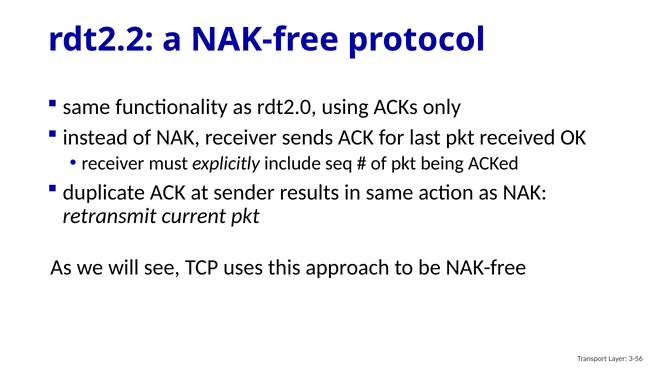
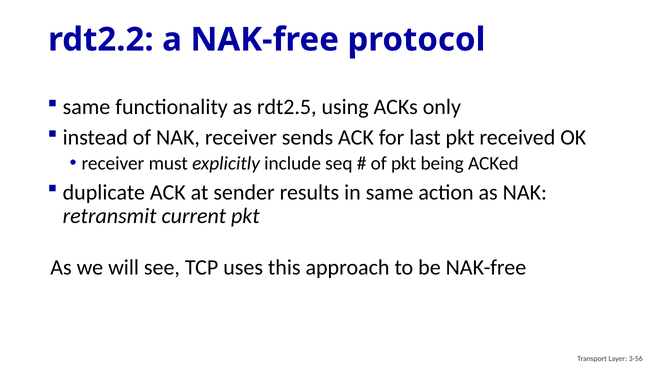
rdt2.0: rdt2.0 -> rdt2.5
